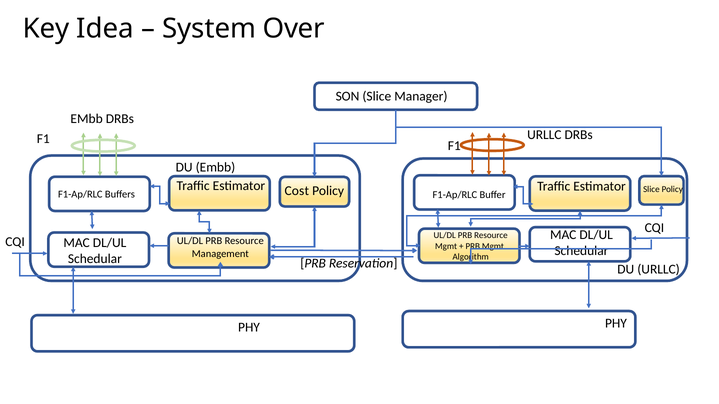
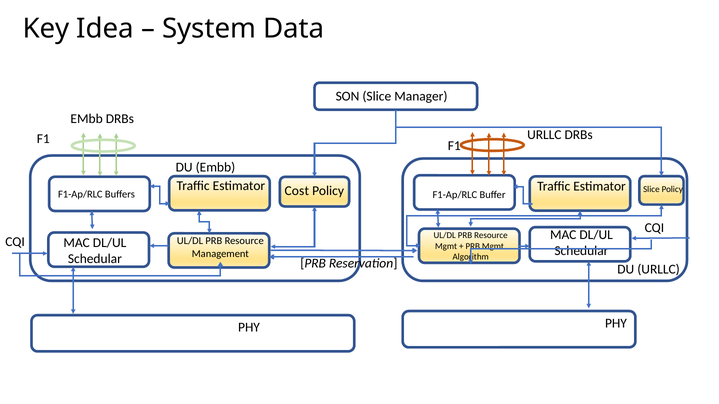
Over: Over -> Data
